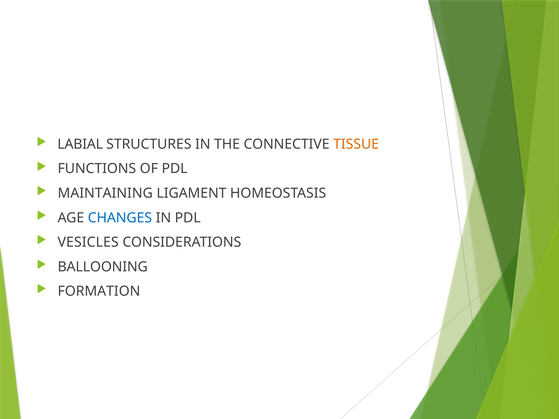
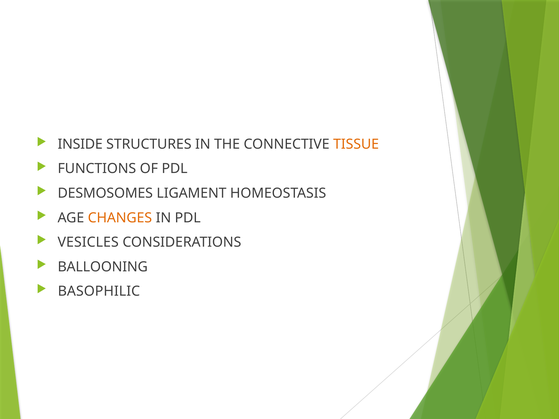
LABIAL: LABIAL -> INSIDE
MAINTAINING: MAINTAINING -> DESMOSOMES
CHANGES colour: blue -> orange
FORMATION: FORMATION -> BASOPHILIC
